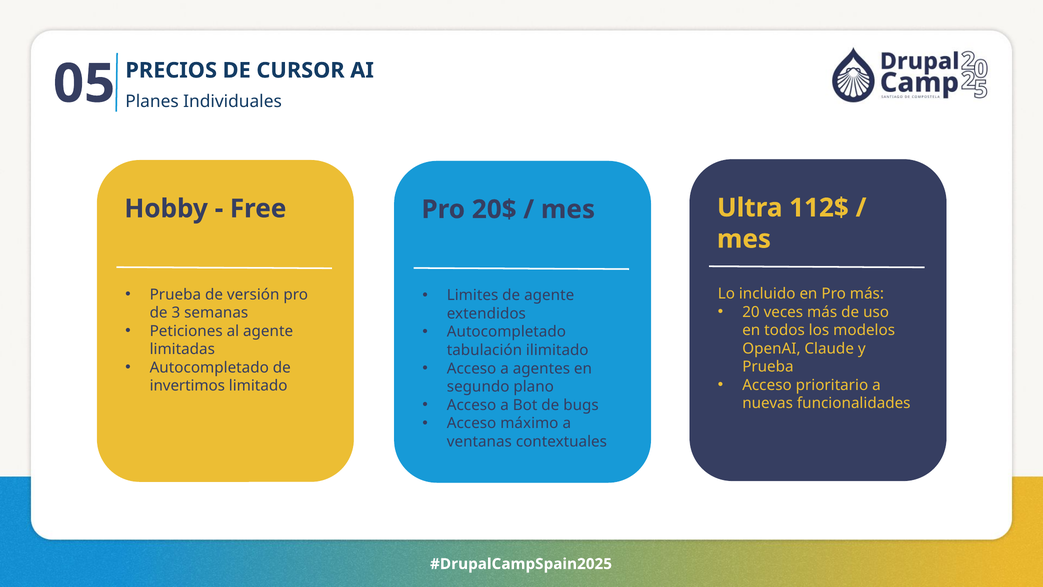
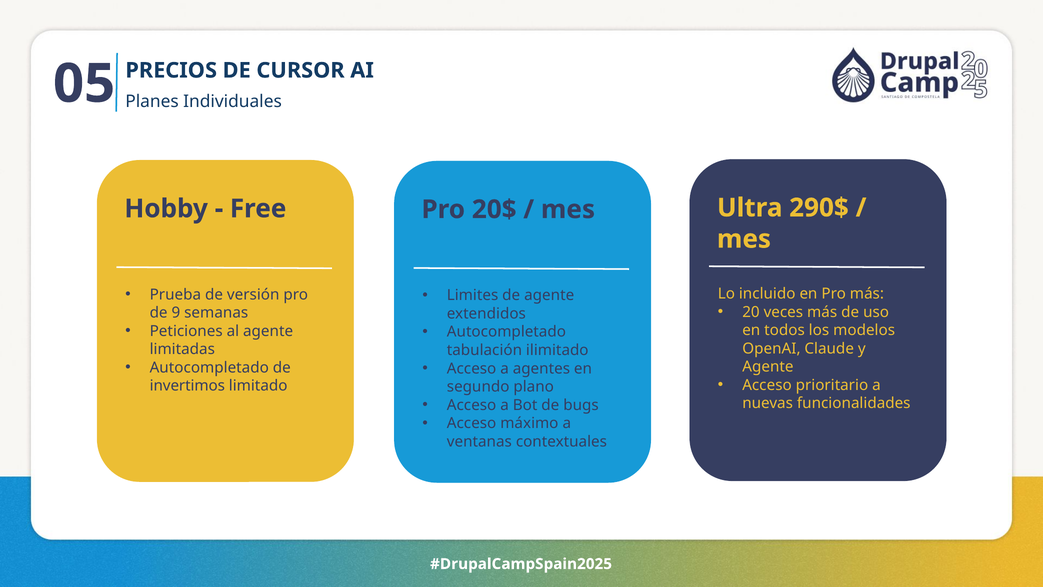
112$: 112$ -> 290$
3: 3 -> 9
Prueba at (768, 367): Prueba -> Agente
